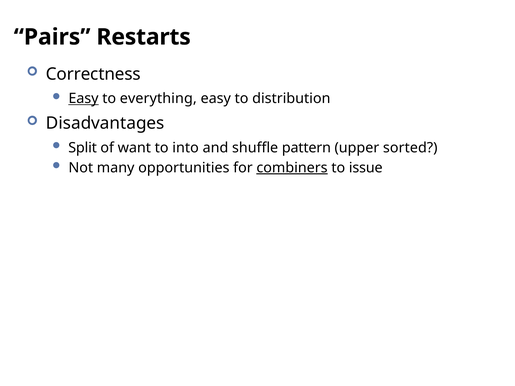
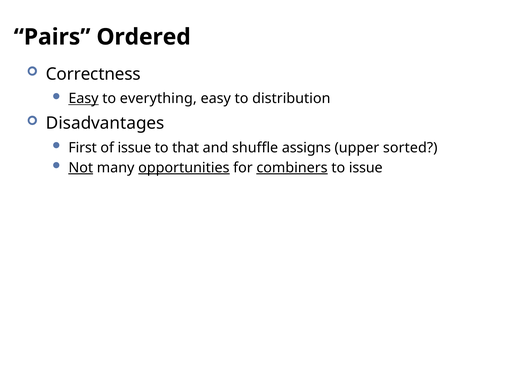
Restarts: Restarts -> Ordered
Split: Split -> First
of want: want -> issue
into: into -> that
pattern: pattern -> assigns
Not underline: none -> present
opportunities underline: none -> present
